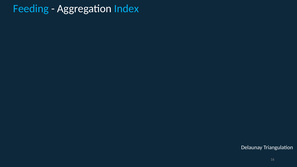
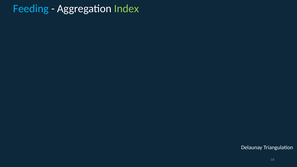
Index colour: light blue -> light green
